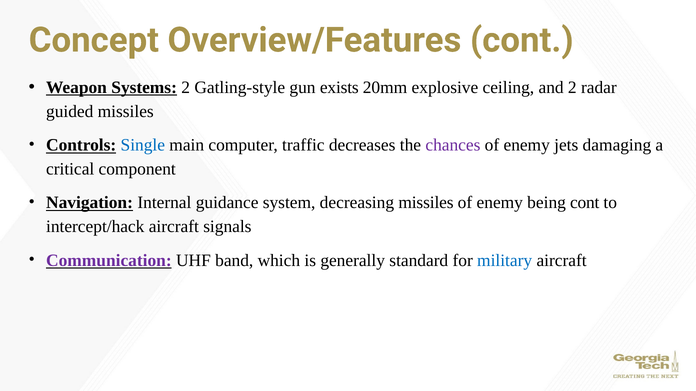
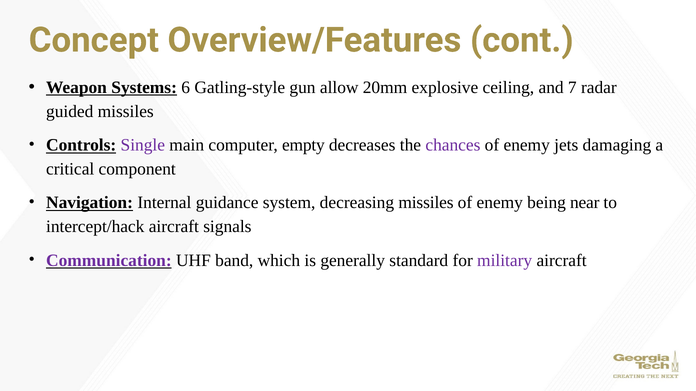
Systems 2: 2 -> 6
exists: exists -> allow
and 2: 2 -> 7
Single colour: blue -> purple
traffic: traffic -> empty
being cont: cont -> near
military colour: blue -> purple
